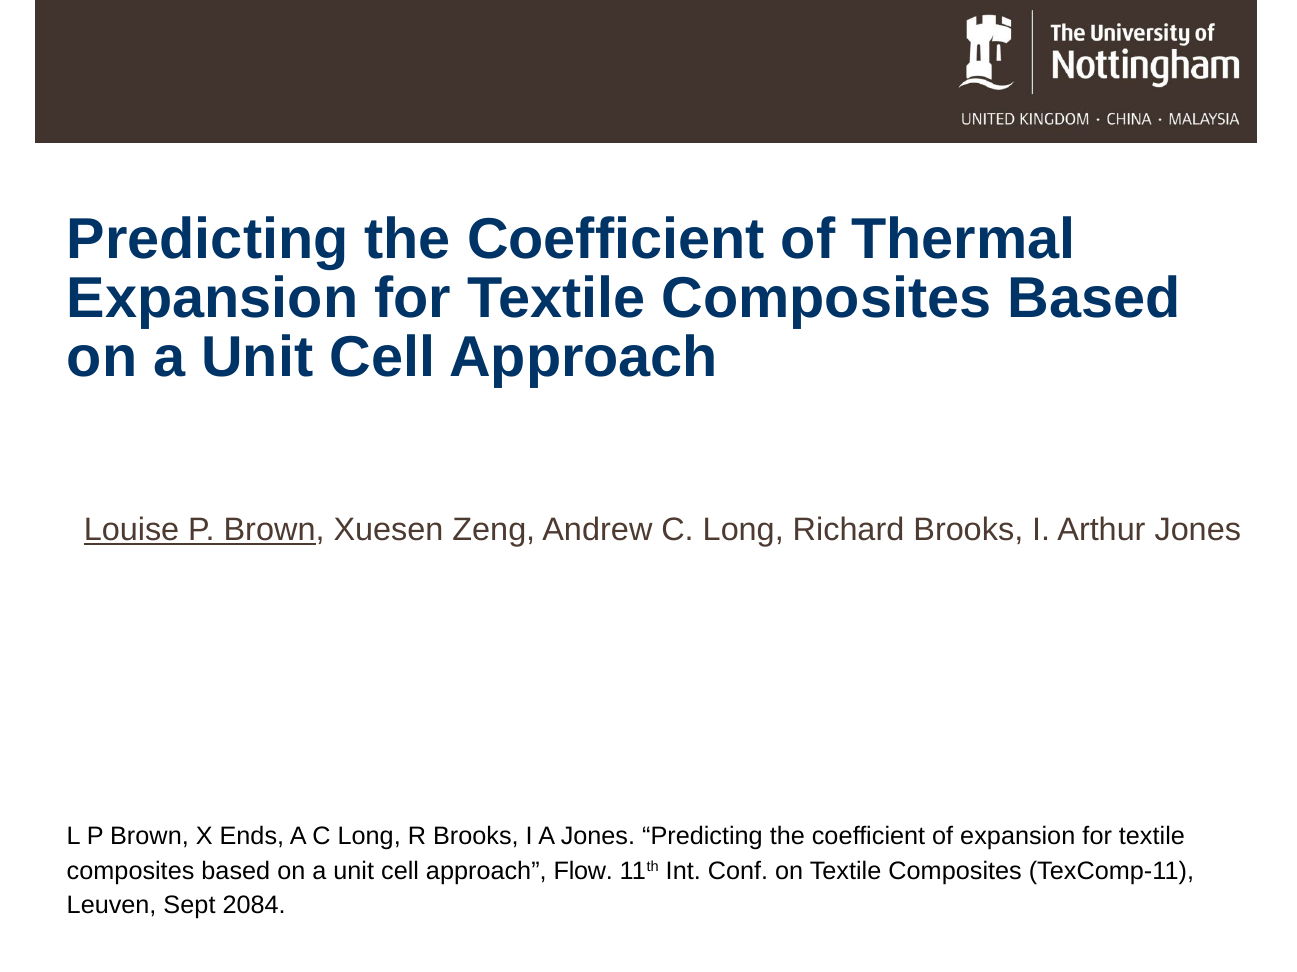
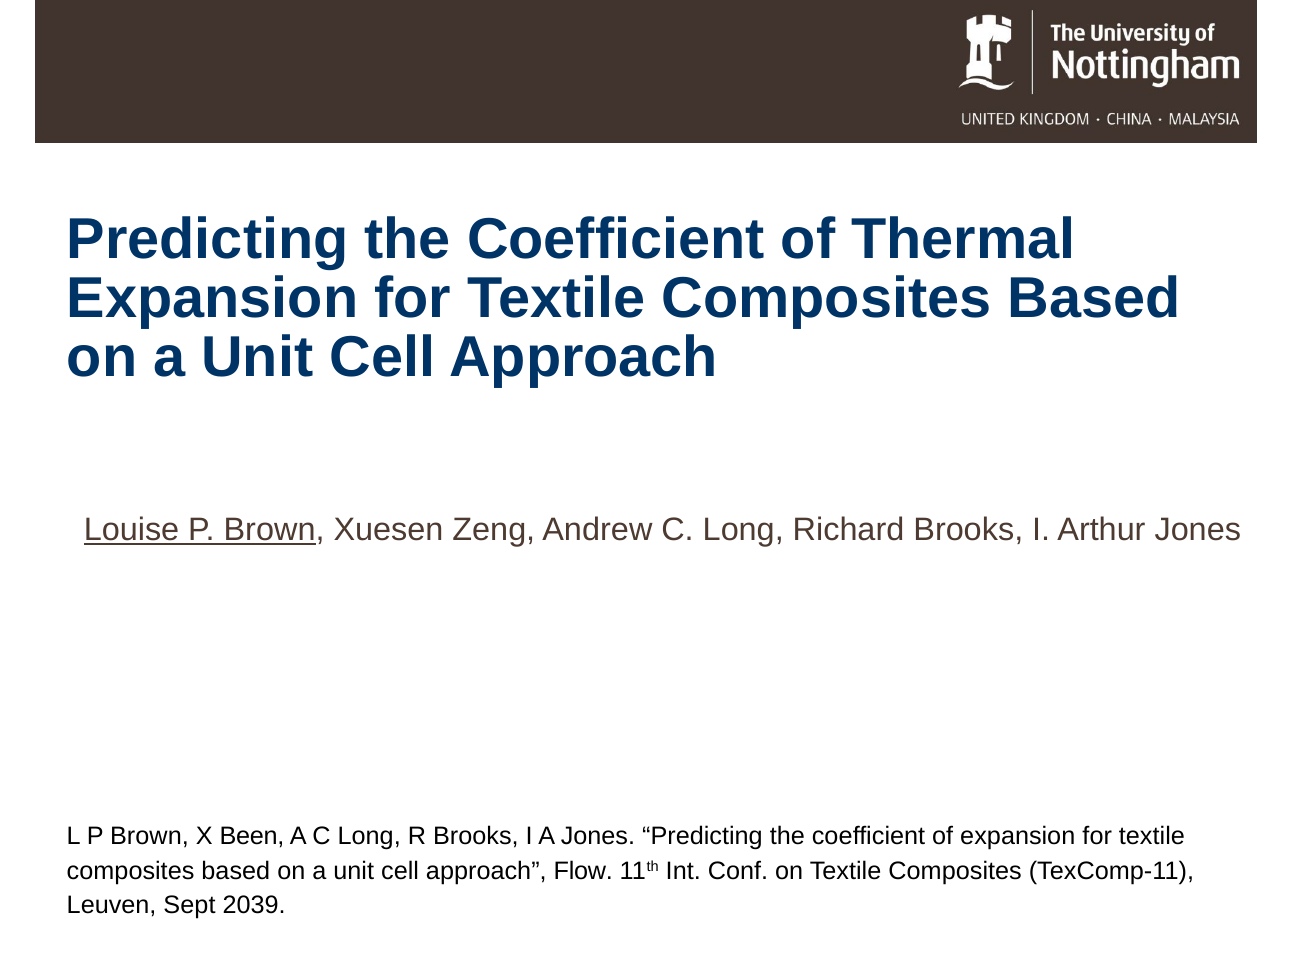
Ends: Ends -> Been
2084: 2084 -> 2039
